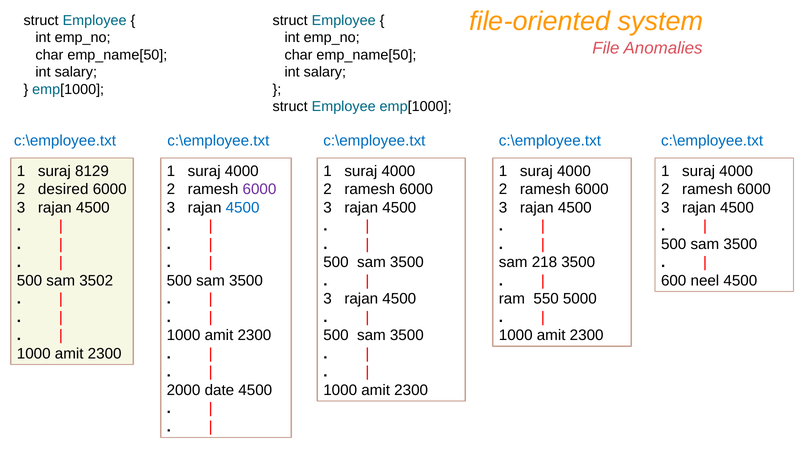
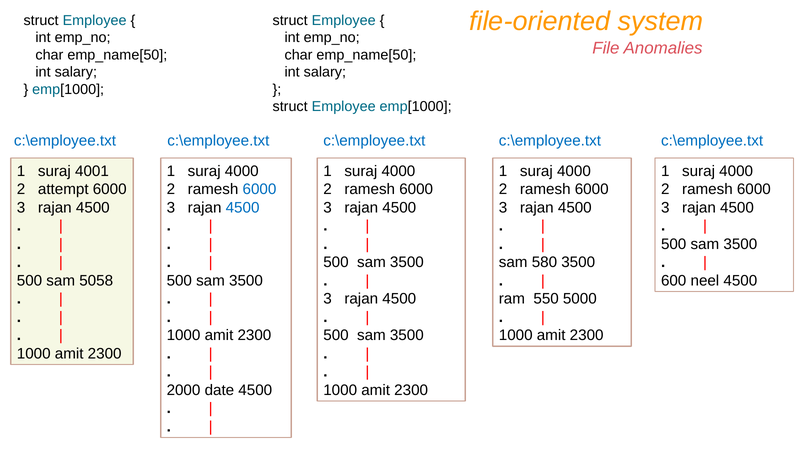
8129: 8129 -> 4001
desired: desired -> attempt
6000 at (259, 189) colour: purple -> blue
218: 218 -> 580
3502: 3502 -> 5058
